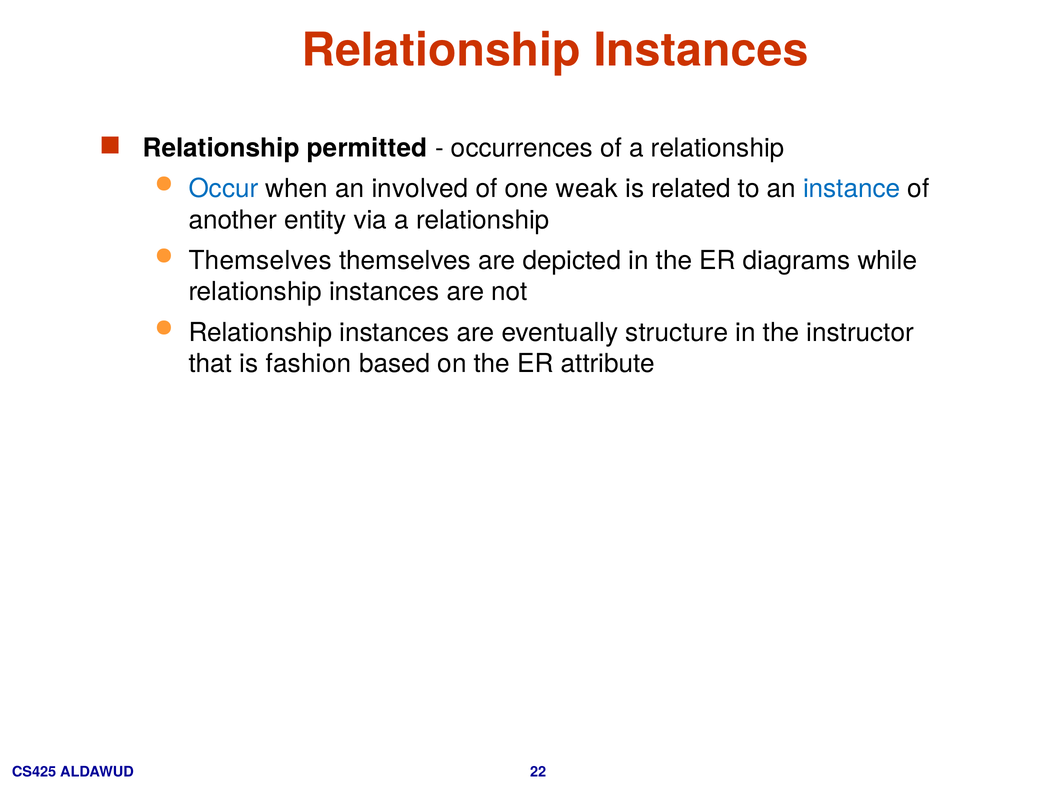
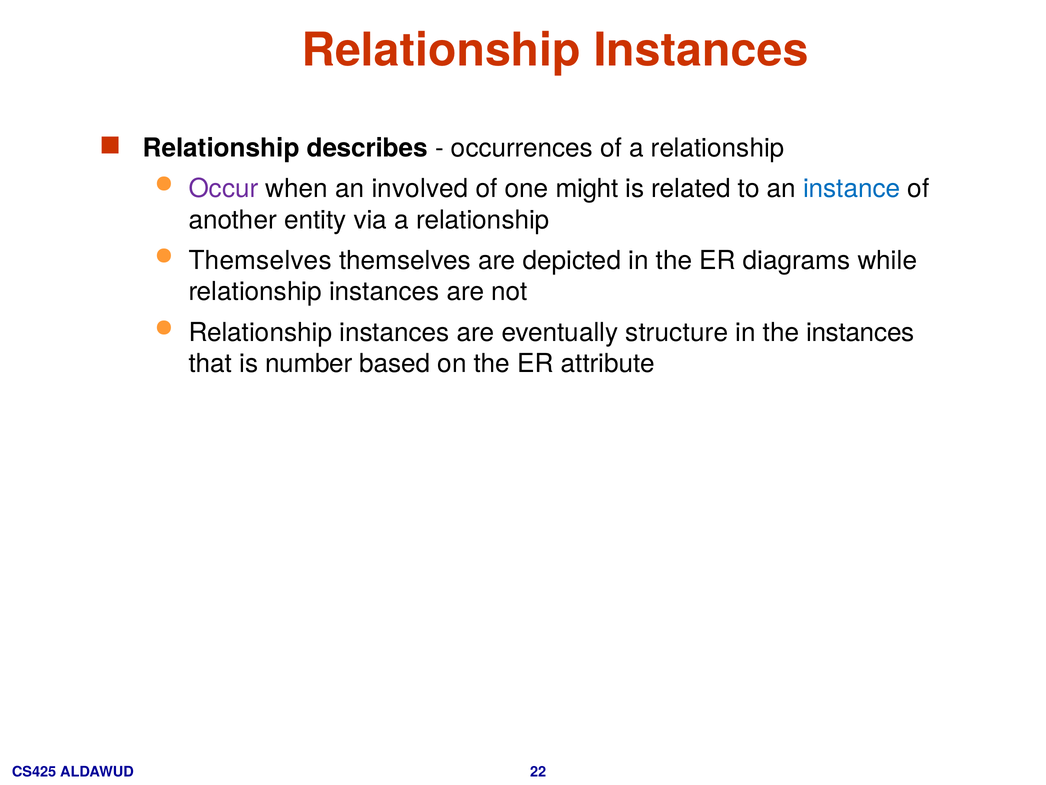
permitted: permitted -> describes
Occur colour: blue -> purple
weak: weak -> might
the instructor: instructor -> instances
fashion: fashion -> number
